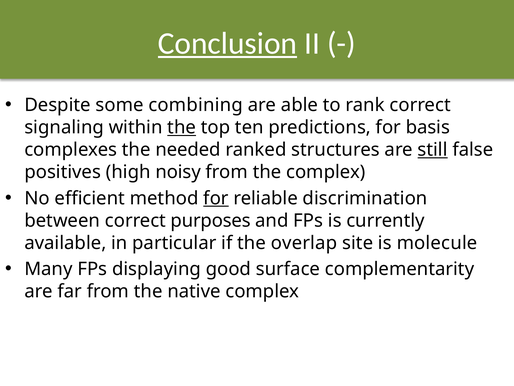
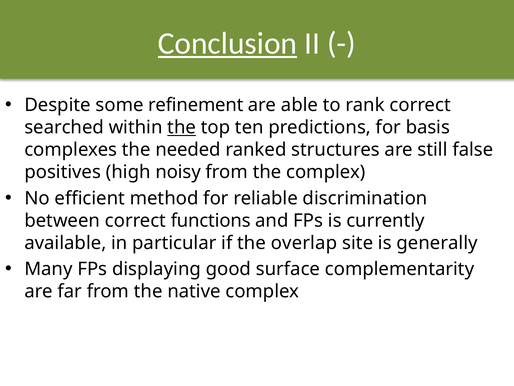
combining: combining -> refinement
signaling: signaling -> searched
still underline: present -> none
for at (216, 198) underline: present -> none
purposes: purposes -> functions
molecule: molecule -> generally
